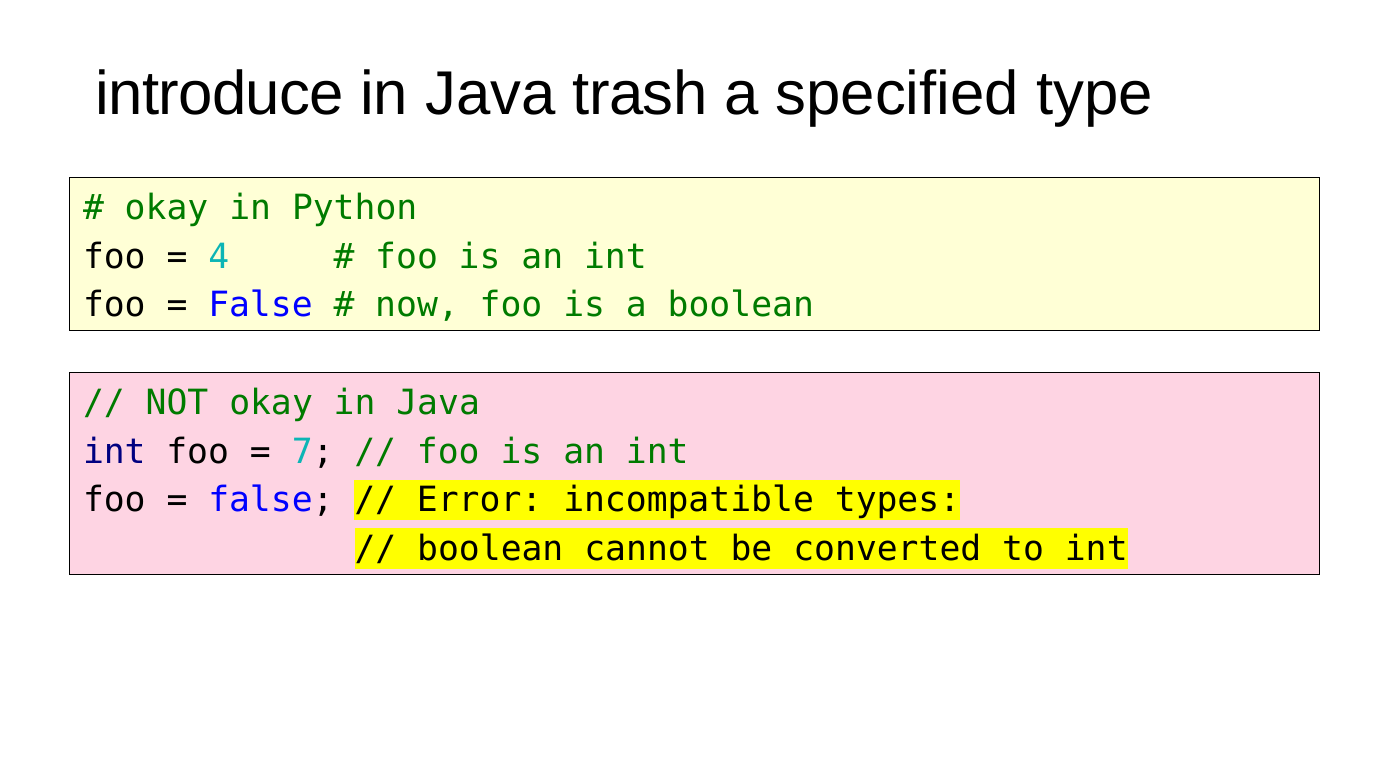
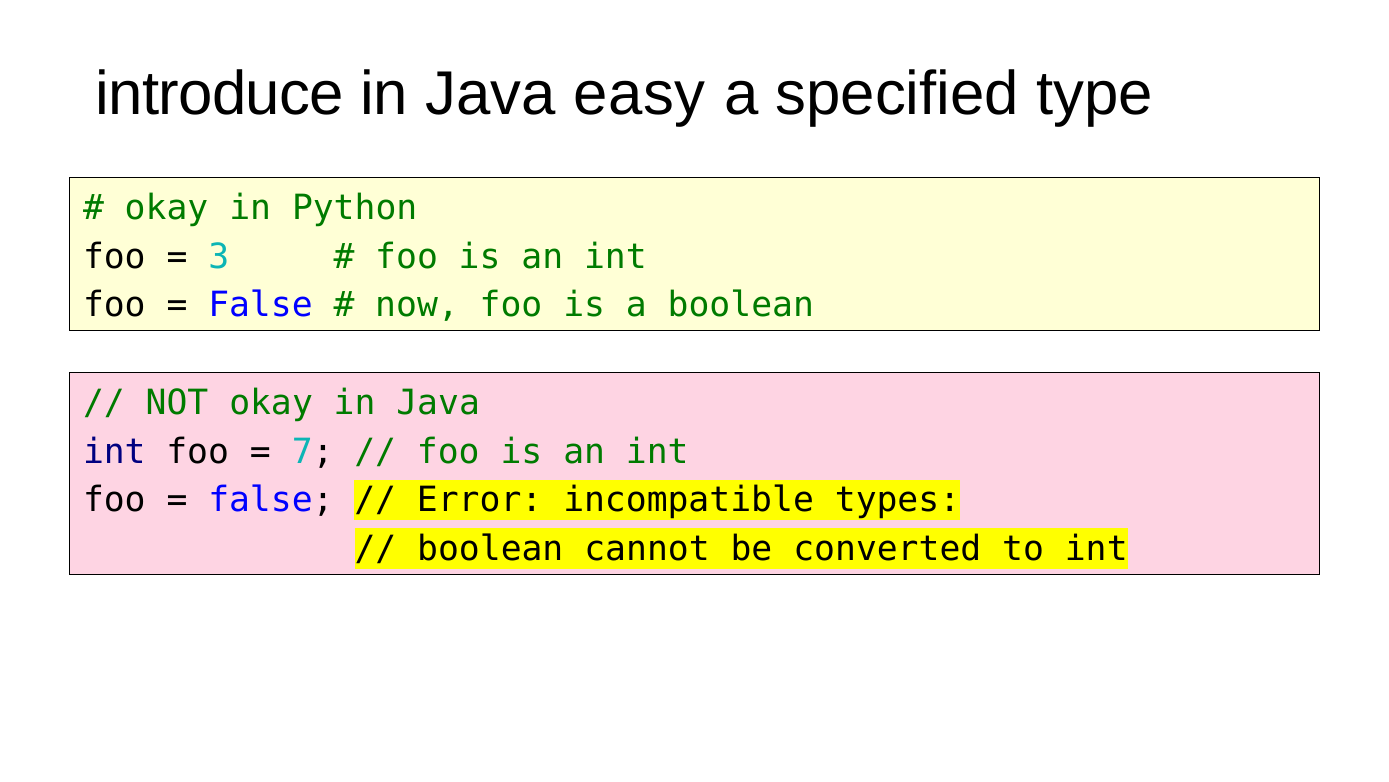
trash: trash -> easy
4: 4 -> 3
